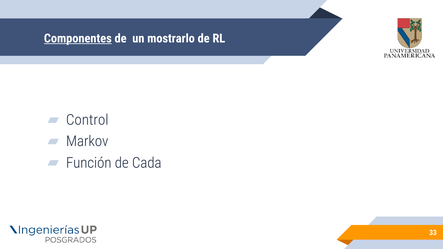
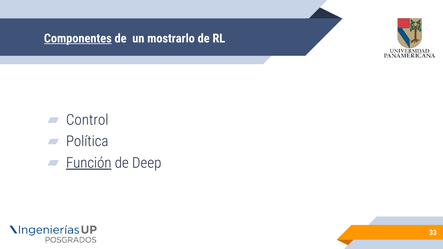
Markov: Markov -> Política
Función underline: none -> present
Cada: Cada -> Deep
